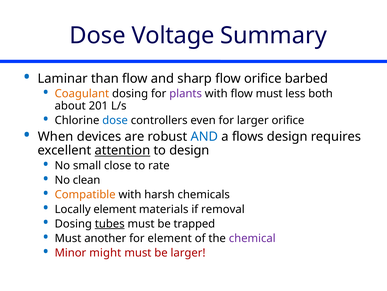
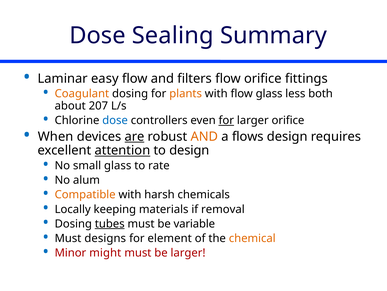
Voltage: Voltage -> Sealing
than: than -> easy
sharp: sharp -> filters
barbed: barbed -> fittings
plants colour: purple -> orange
flow must: must -> glass
201: 201 -> 207
for at (226, 120) underline: none -> present
are underline: none -> present
AND at (204, 136) colour: blue -> orange
small close: close -> glass
clean: clean -> alum
Locally element: element -> keeping
trapped: trapped -> variable
another: another -> designs
chemical colour: purple -> orange
